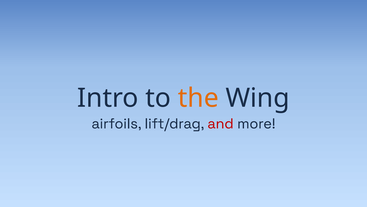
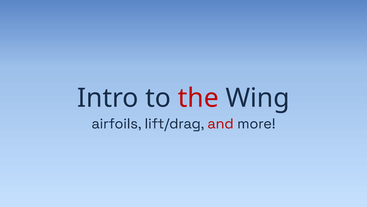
the colour: orange -> red
